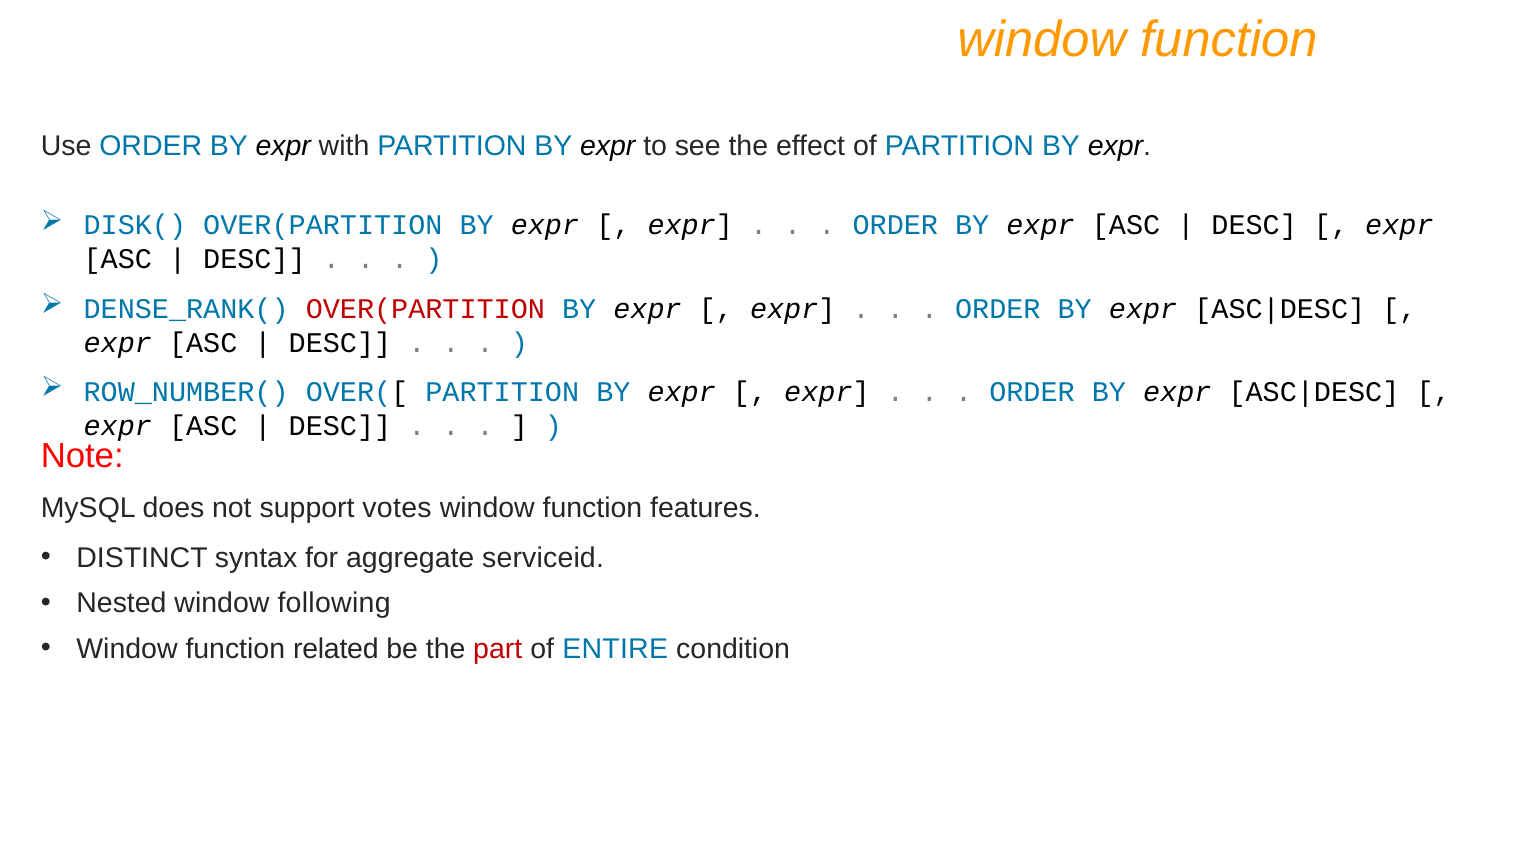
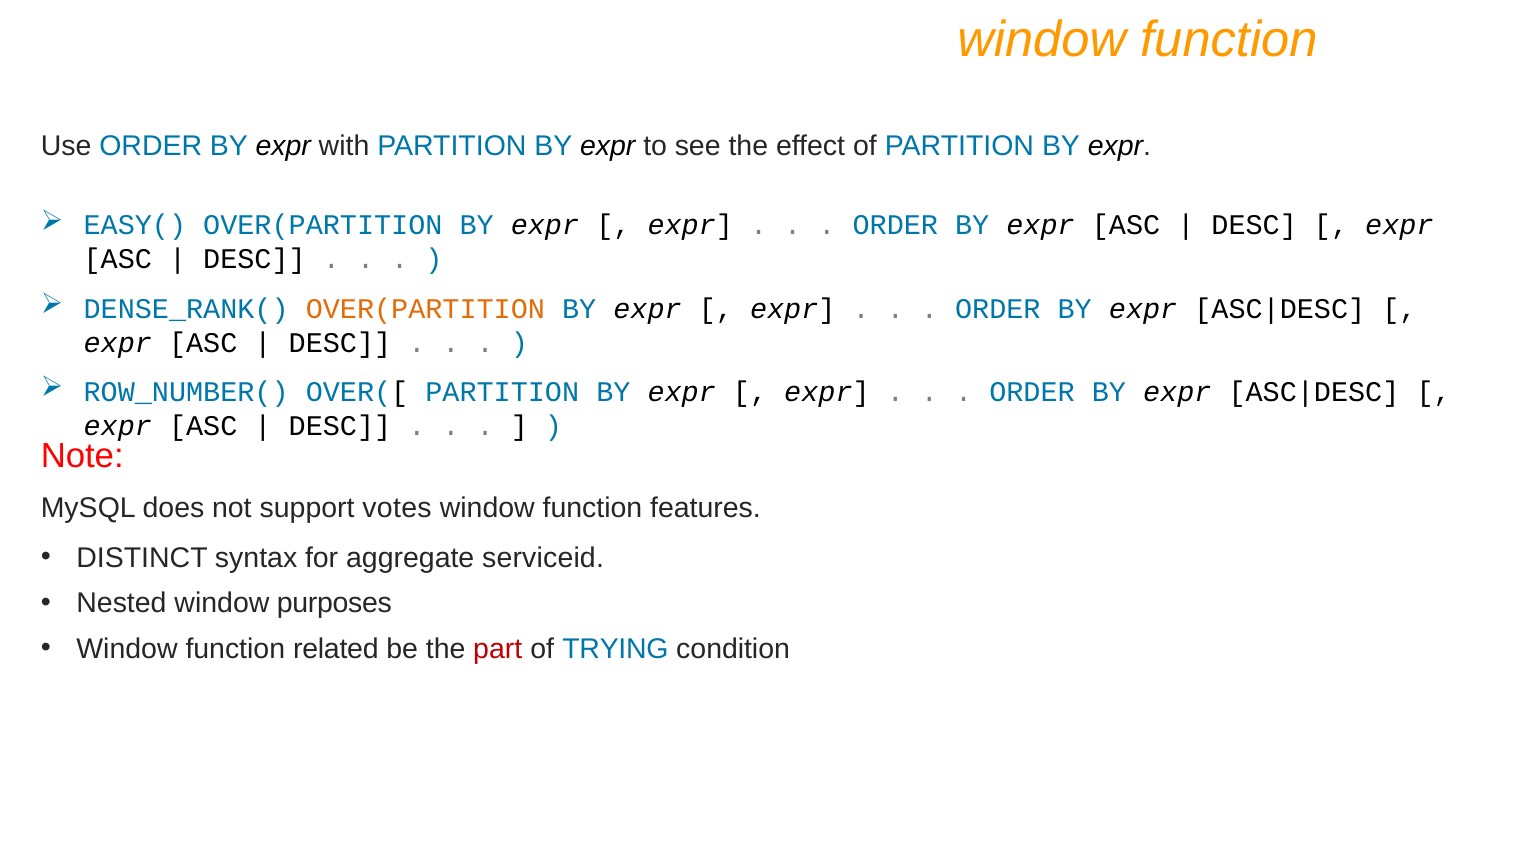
DISK(: DISK( -> EASY(
OVER(PARTITION at (425, 309) colour: red -> orange
following: following -> purposes
ENTIRE: ENTIRE -> TRYING
